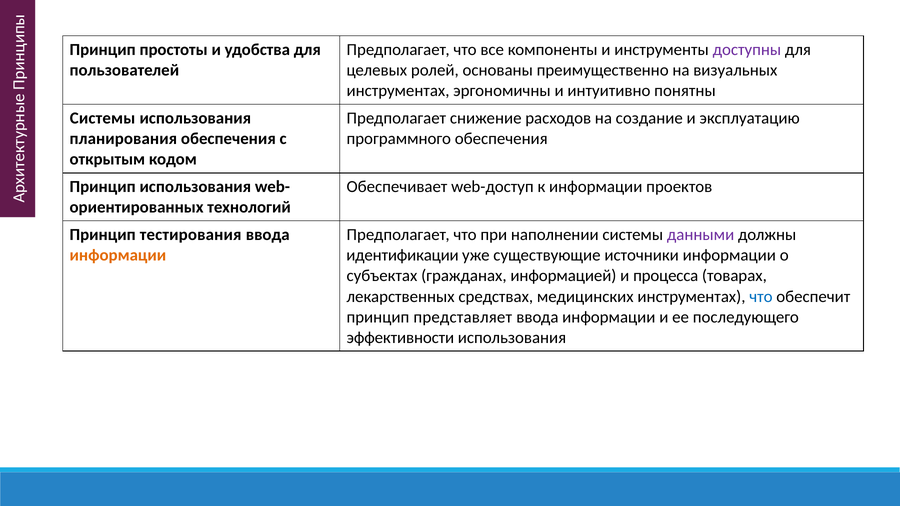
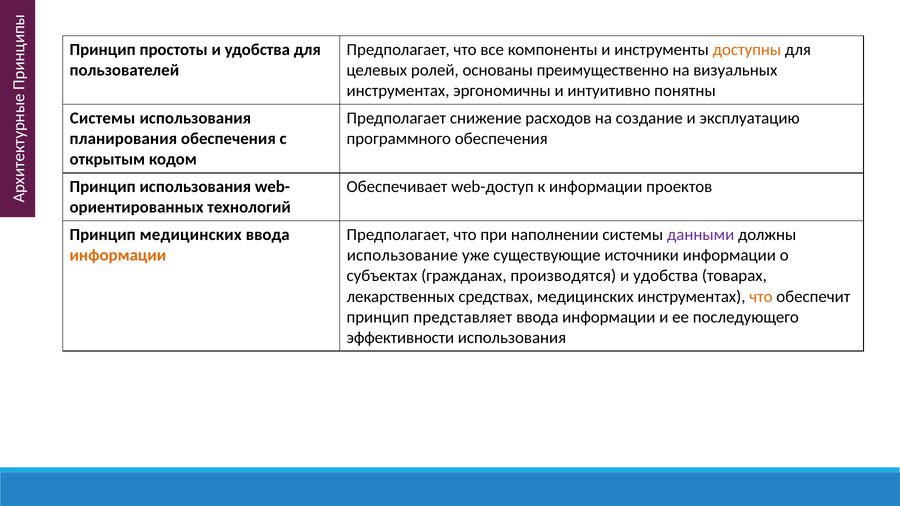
доступны colour: purple -> orange
Принцип тестирования: тестирования -> медицинских
идентификации: идентификации -> использование
информацией: информацией -> производятся
процесса at (666, 276): процесса -> удобства
что at (761, 297) colour: blue -> orange
